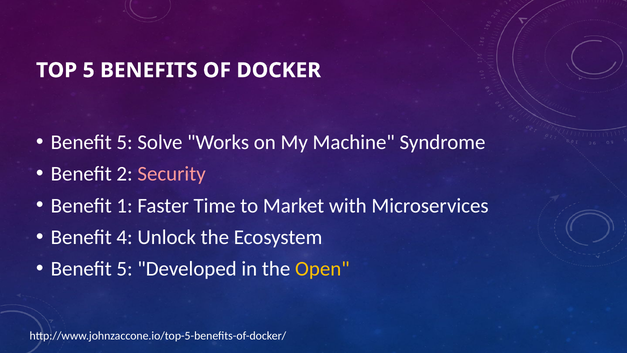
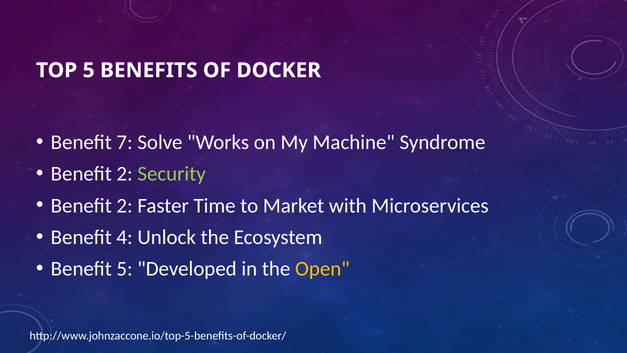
5 at (125, 142): 5 -> 7
Security colour: pink -> light green
1 at (125, 205): 1 -> 2
